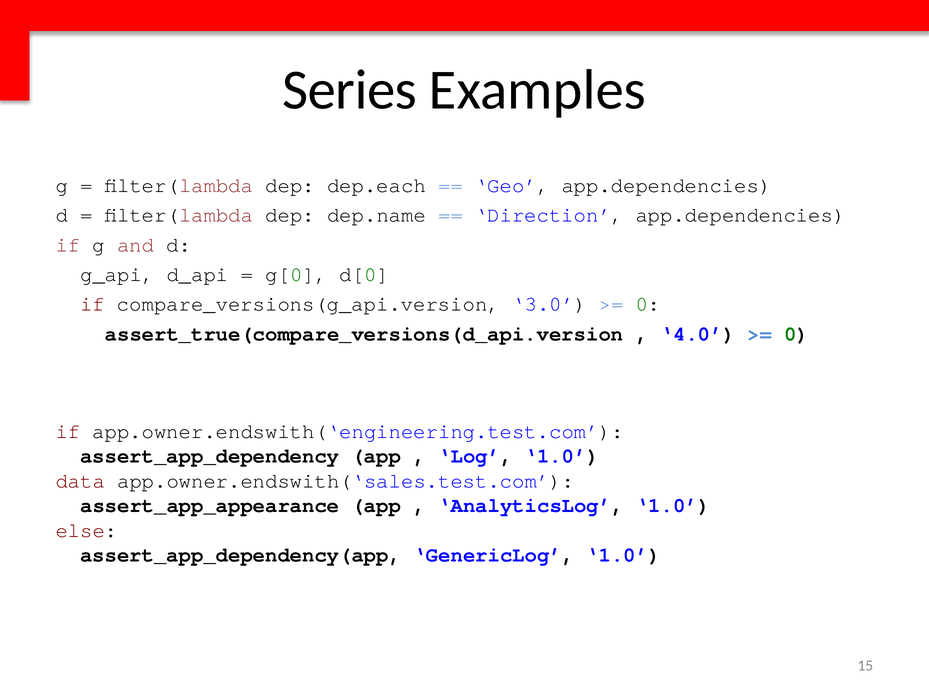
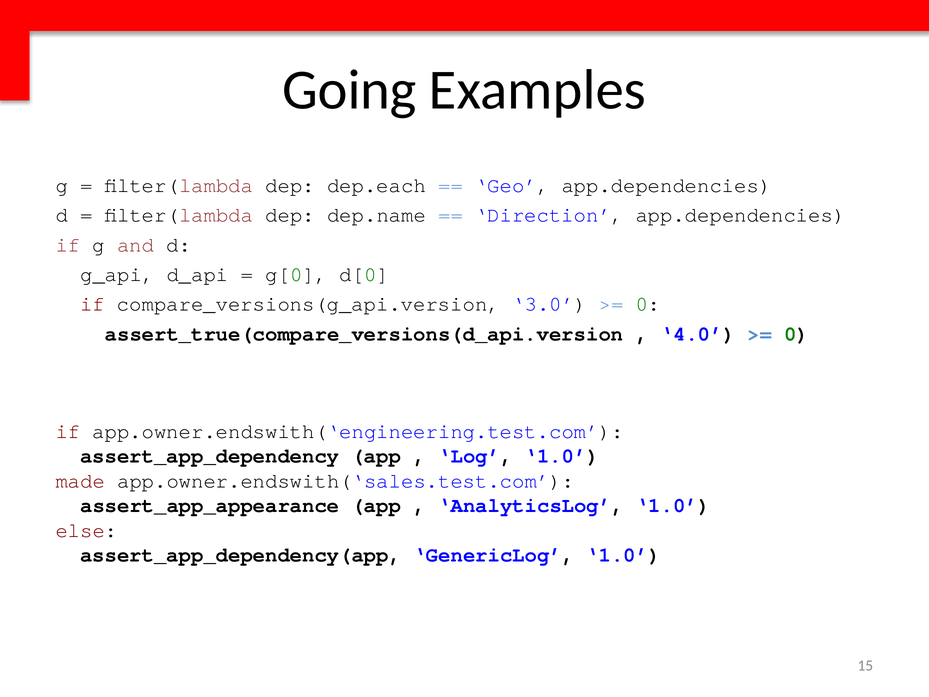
Series: Series -> Going
data: data -> made
